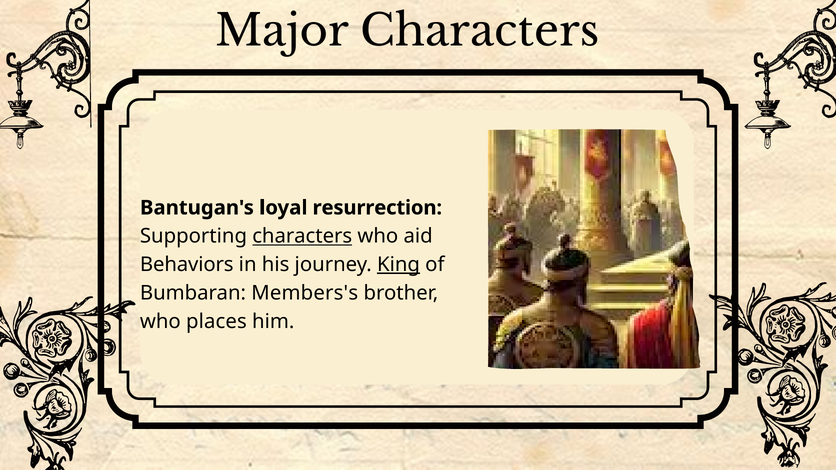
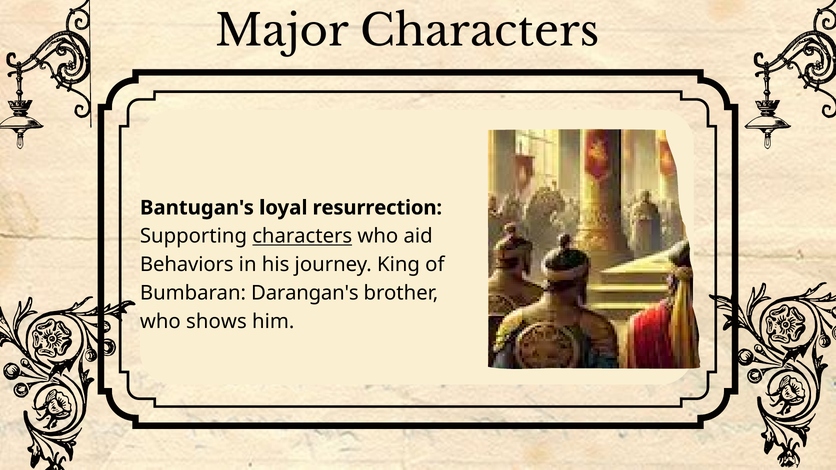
King underline: present -> none
Members's: Members's -> Darangan's
places: places -> shows
